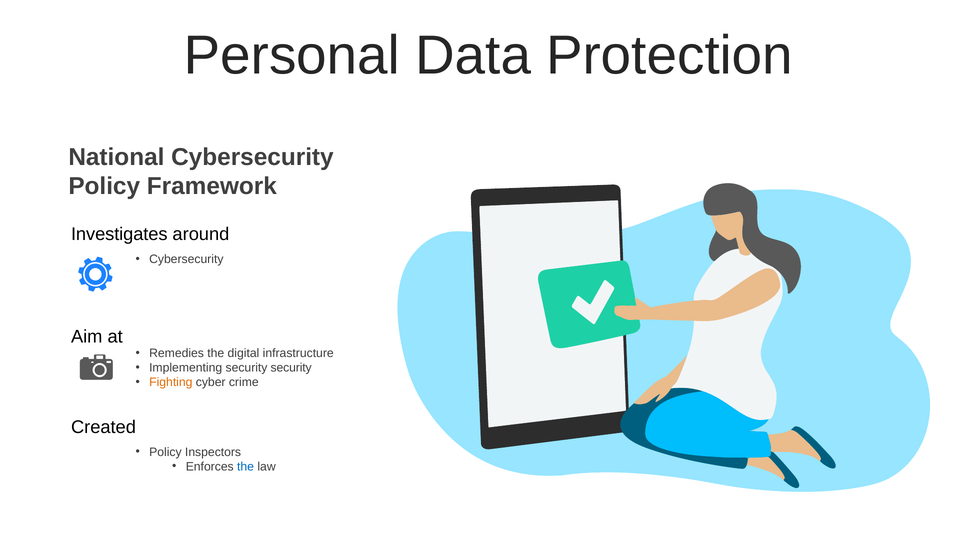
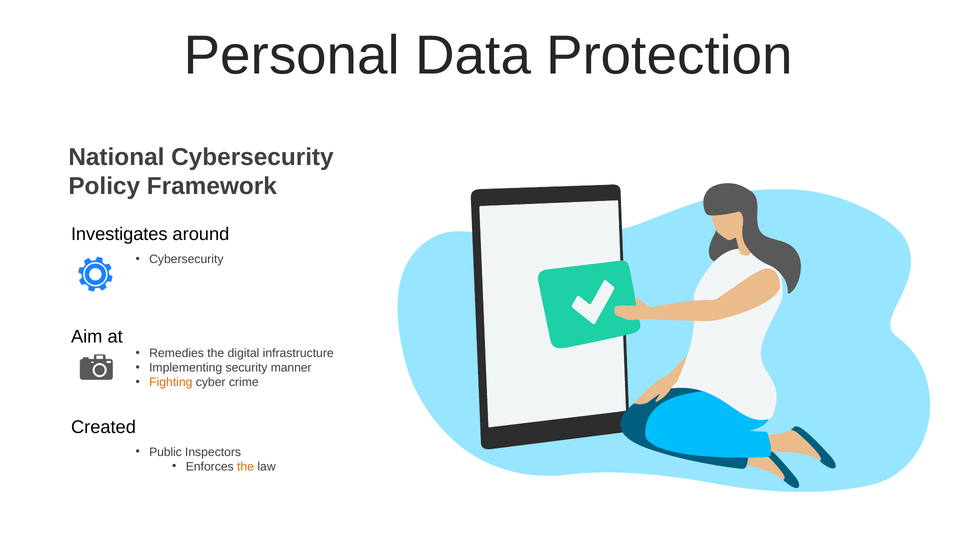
security security: security -> manner
Policy at (165, 452): Policy -> Public
the at (246, 466) colour: blue -> orange
